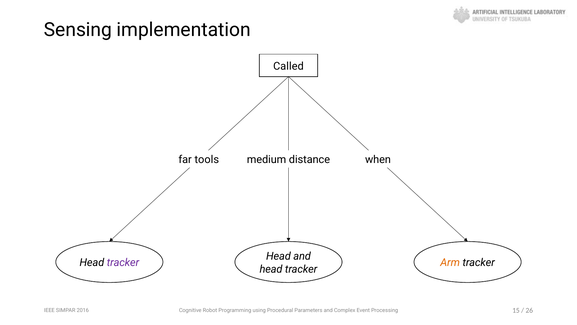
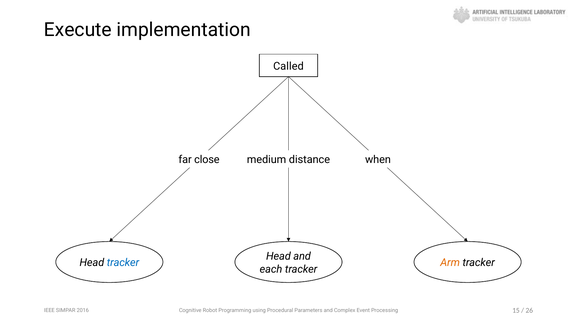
Sensing: Sensing -> Execute
tools: tools -> close
tracker at (123, 262) colour: purple -> blue
head at (271, 269): head -> each
